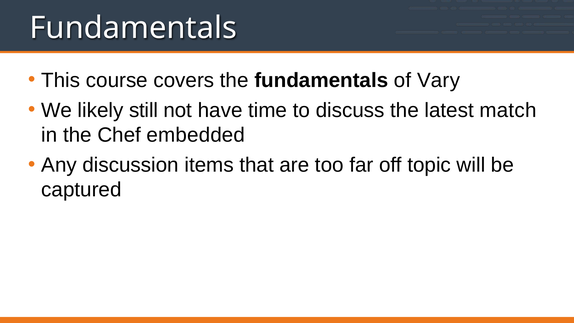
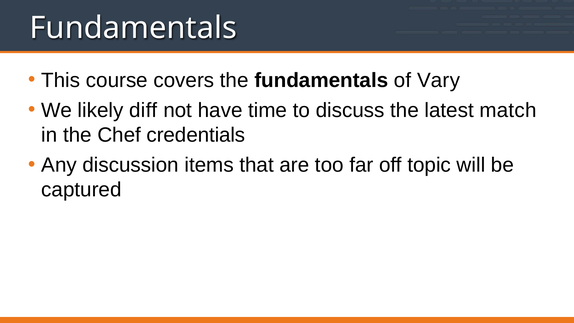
still: still -> diff
embedded: embedded -> credentials
